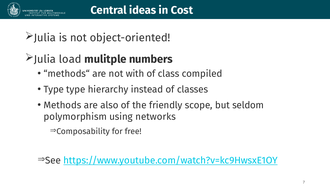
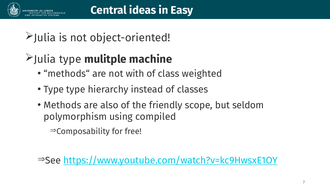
Cost: Cost -> Easy
Julia load: load -> type
numbers: numbers -> machine
compiled: compiled -> weighted
networks: networks -> compiled
